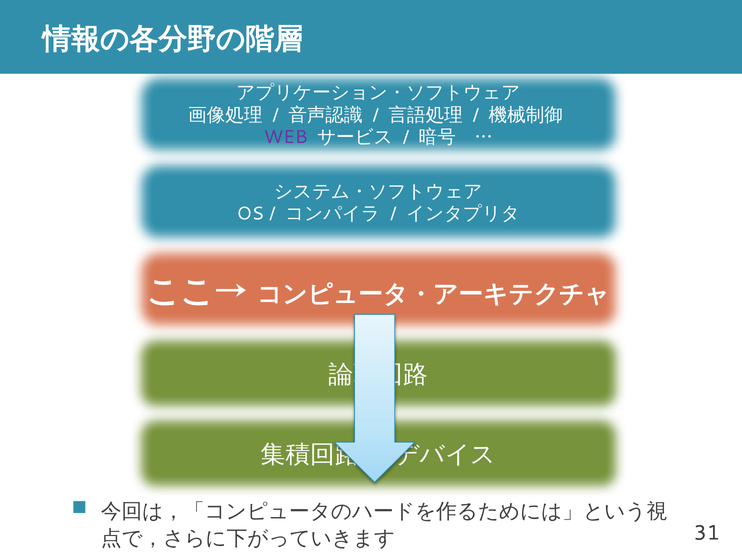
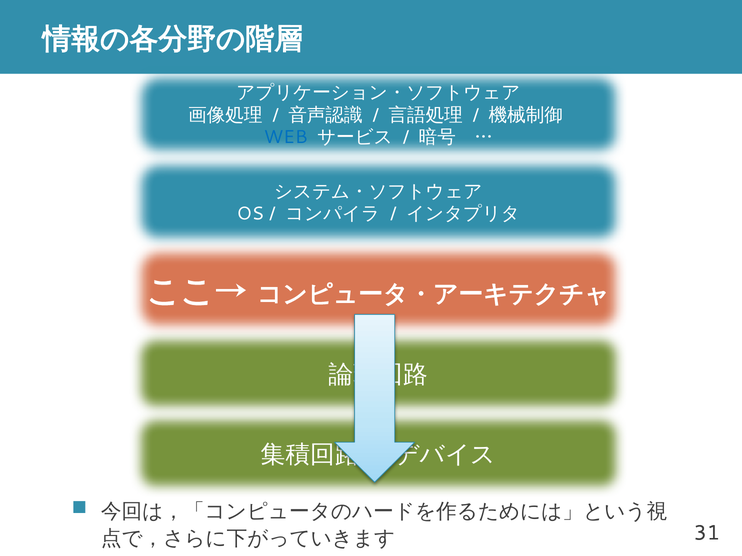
WEB colour: purple -> blue
